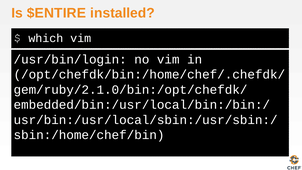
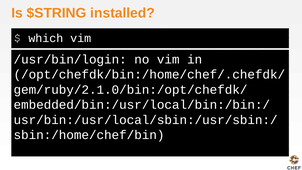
$ENTIRE: $ENTIRE -> $STRING
